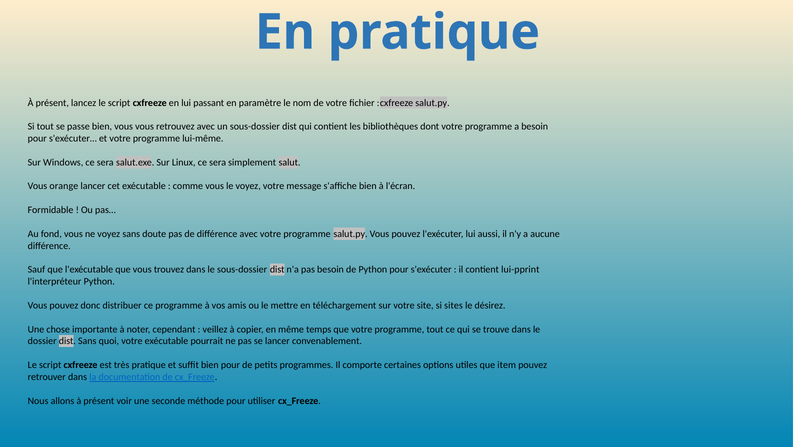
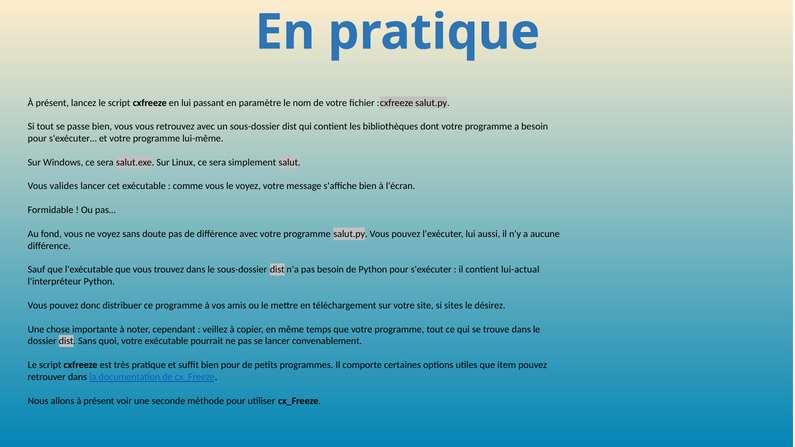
orange: orange -> valides
lui-pprint: lui-pprint -> lui-actual
